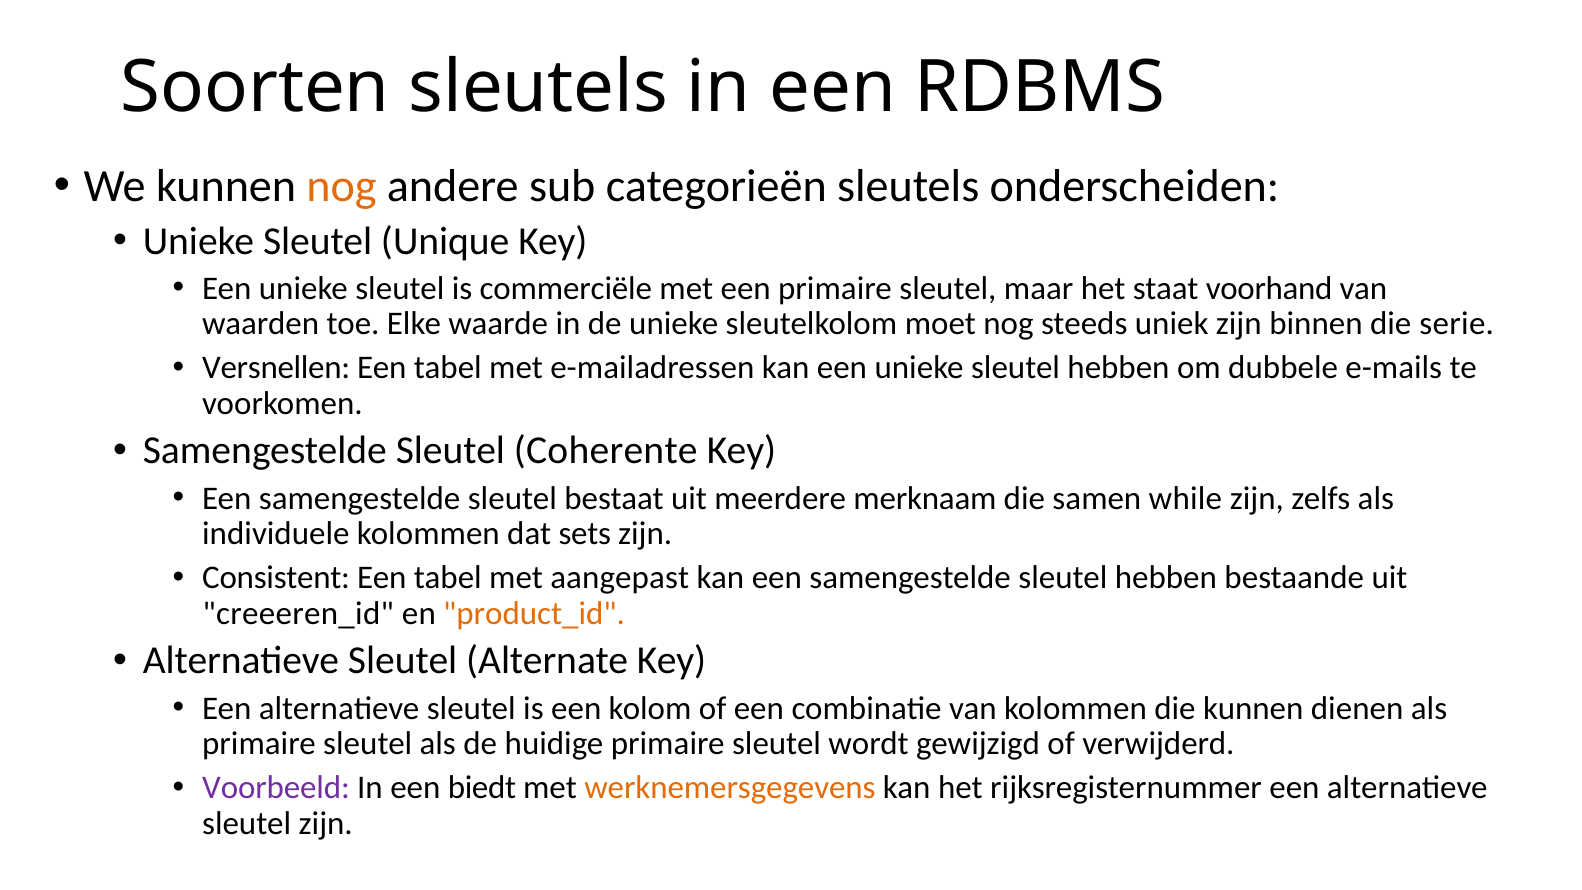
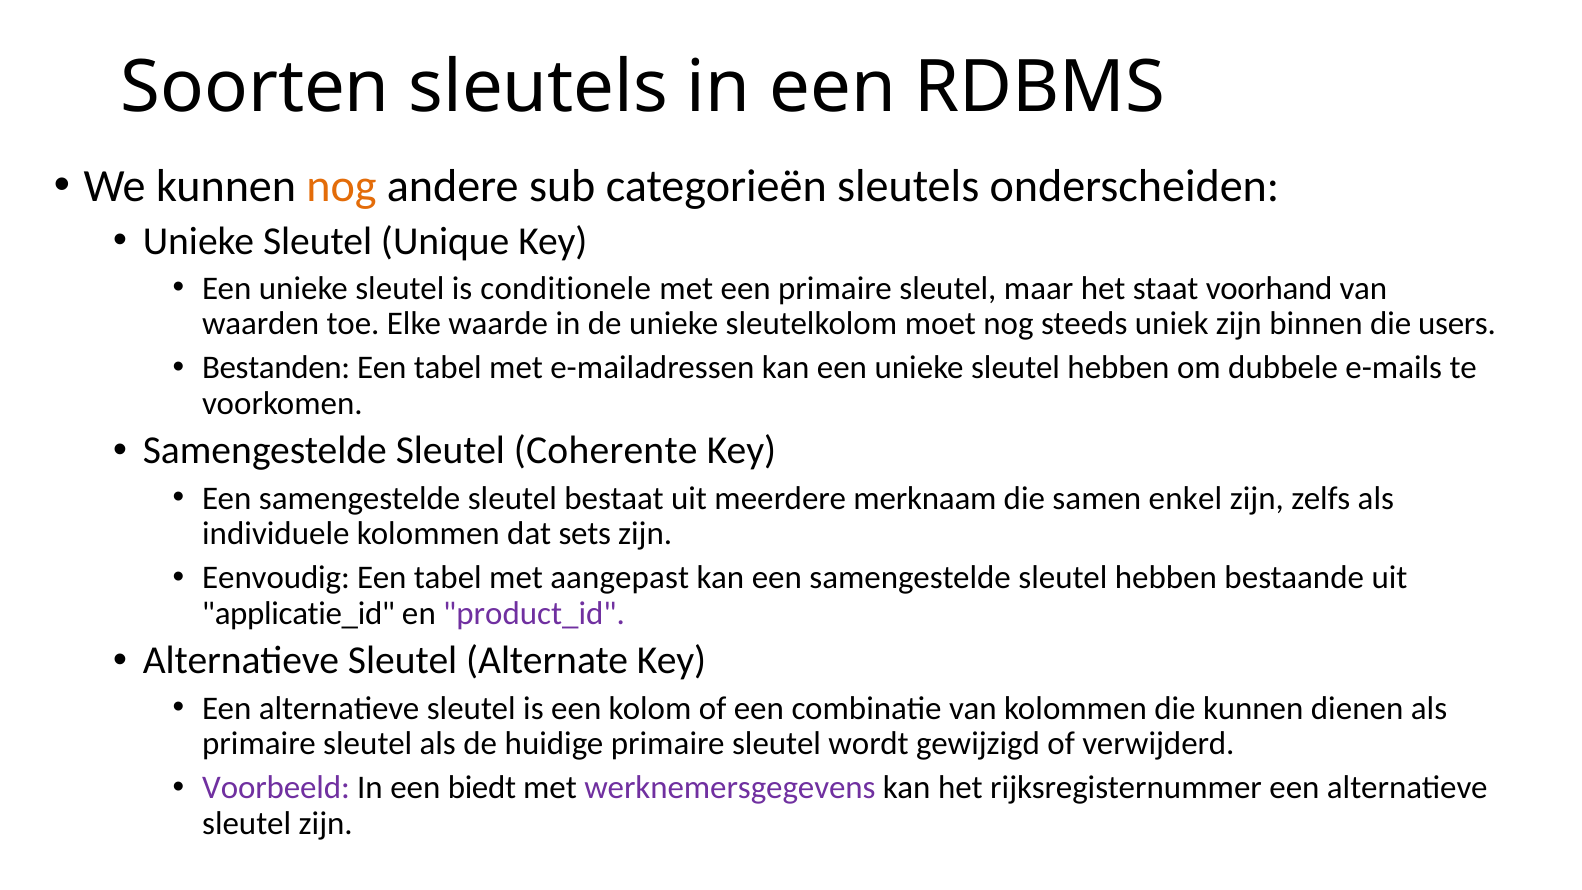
commerciële: commerciële -> conditionele
serie: serie -> users
Versnellen: Versnellen -> Bestanden
while: while -> enkel
Consistent: Consistent -> Eenvoudig
creeeren_id: creeeren_id -> applicatie_id
product_id colour: orange -> purple
werknemersgegevens colour: orange -> purple
